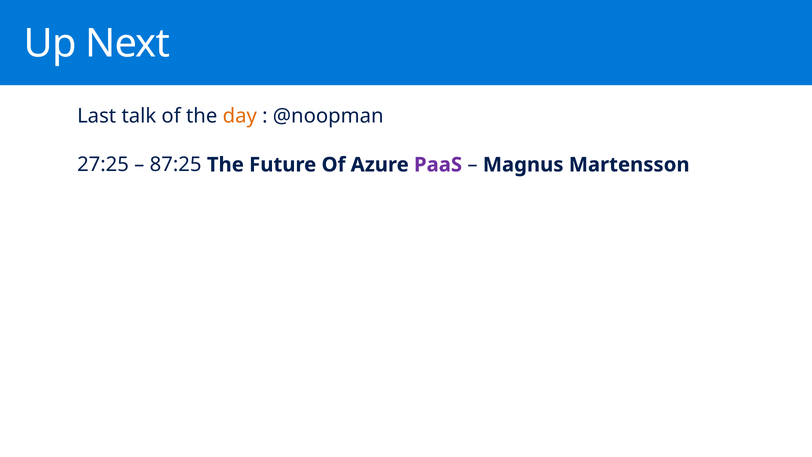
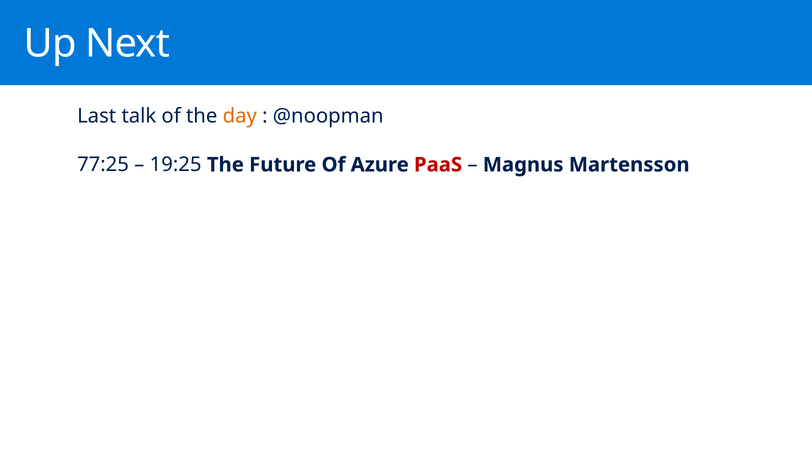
27:25: 27:25 -> 77:25
87:25: 87:25 -> 19:25
PaaS colour: purple -> red
